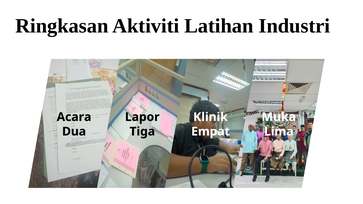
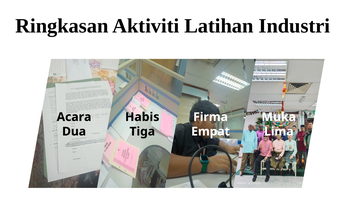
Lapor: Lapor -> Habis
Klinik: Klinik -> Firma
